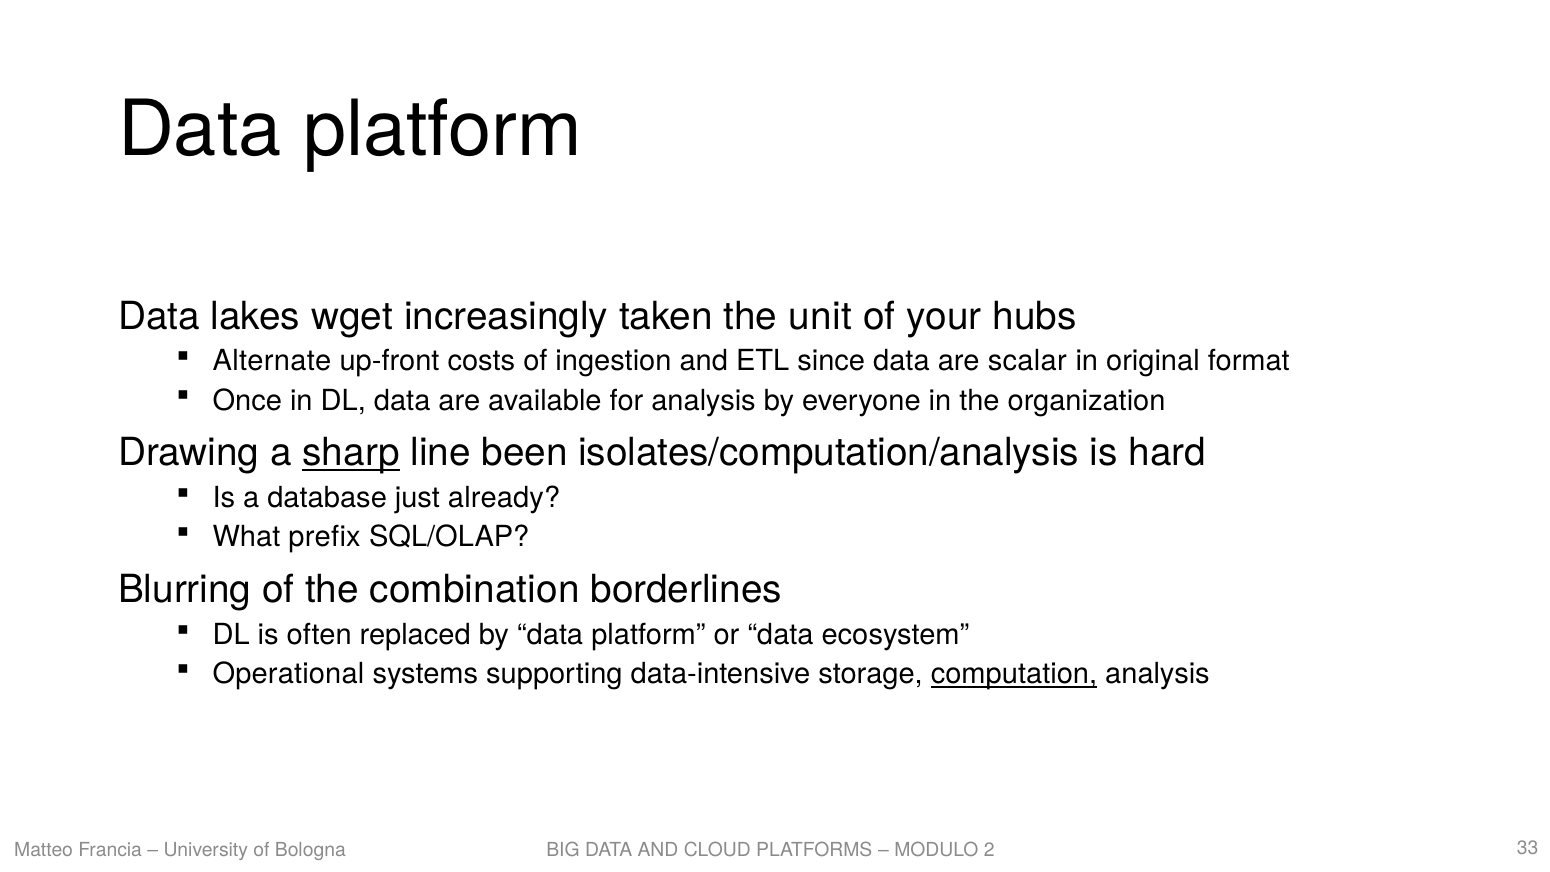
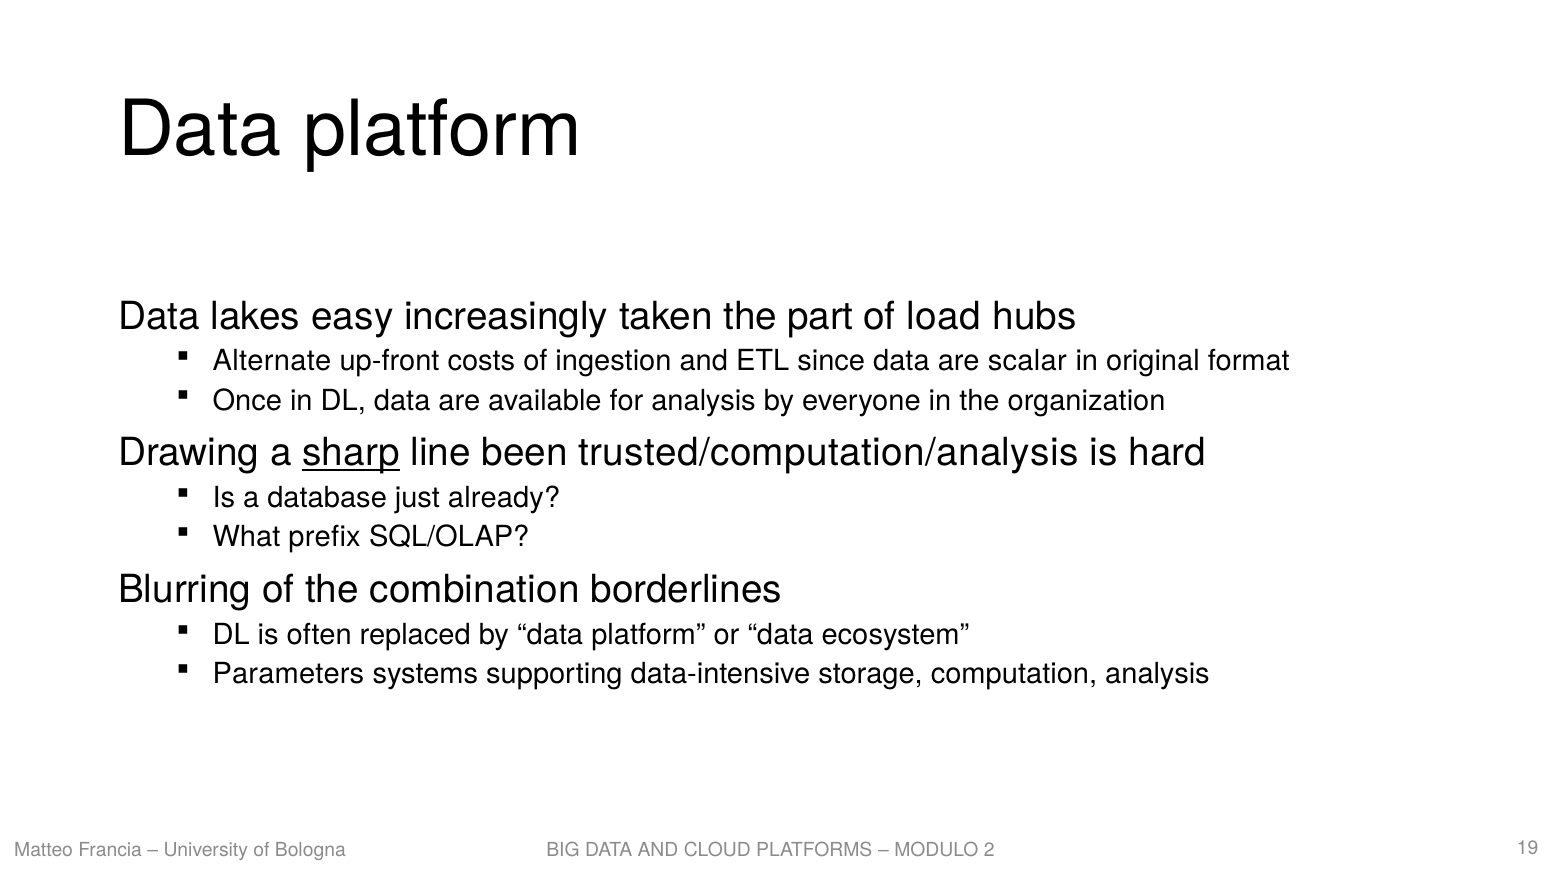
wget: wget -> easy
unit: unit -> part
your: your -> load
isolates/computation/analysis: isolates/computation/analysis -> trusted/computation/analysis
Operational: Operational -> Parameters
computation underline: present -> none
33: 33 -> 19
